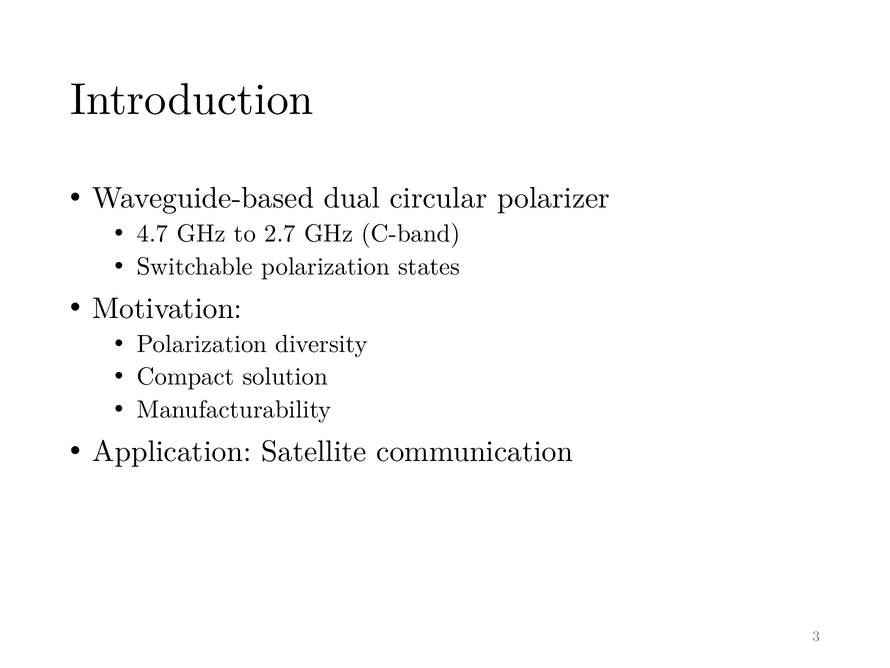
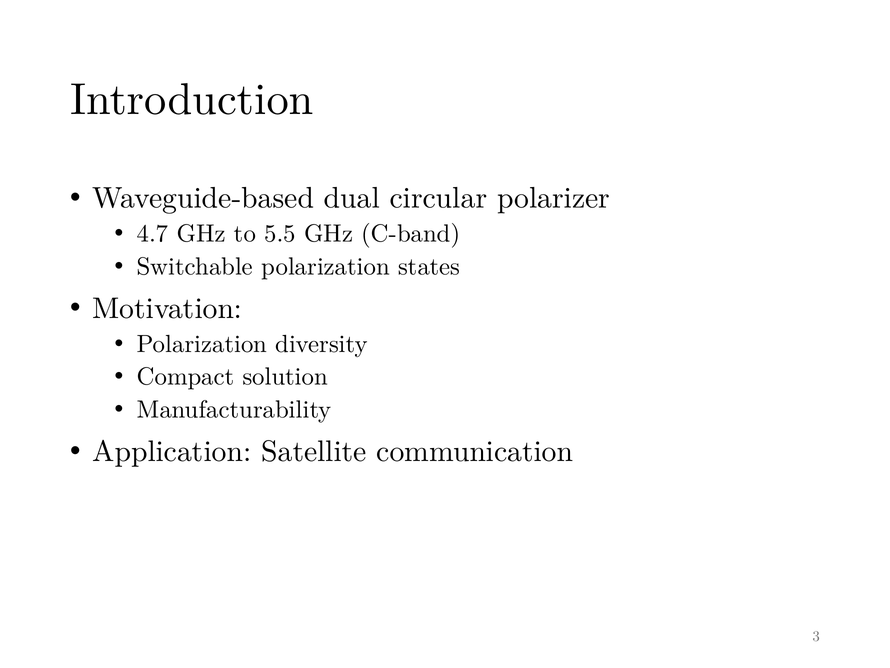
2.7: 2.7 -> 5.5
